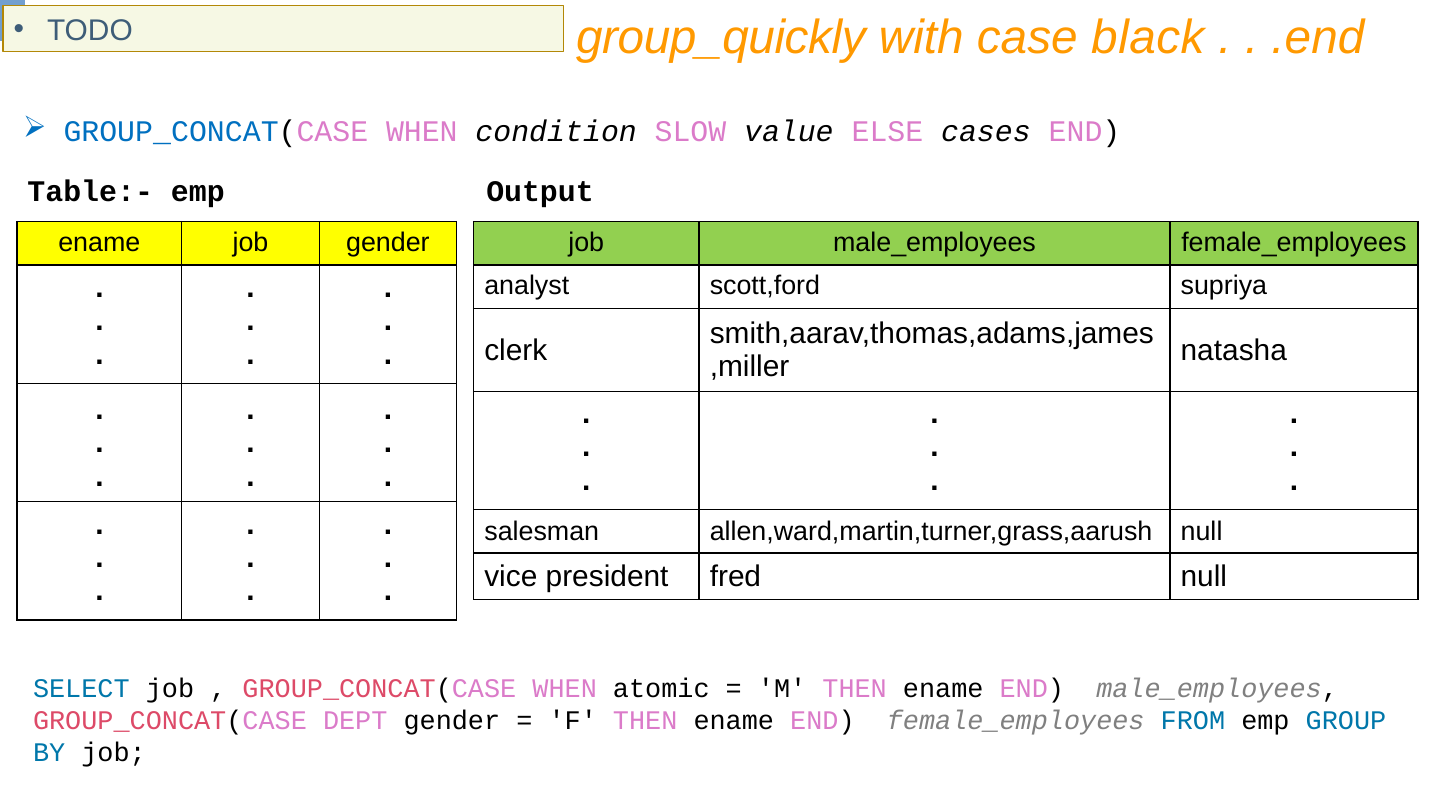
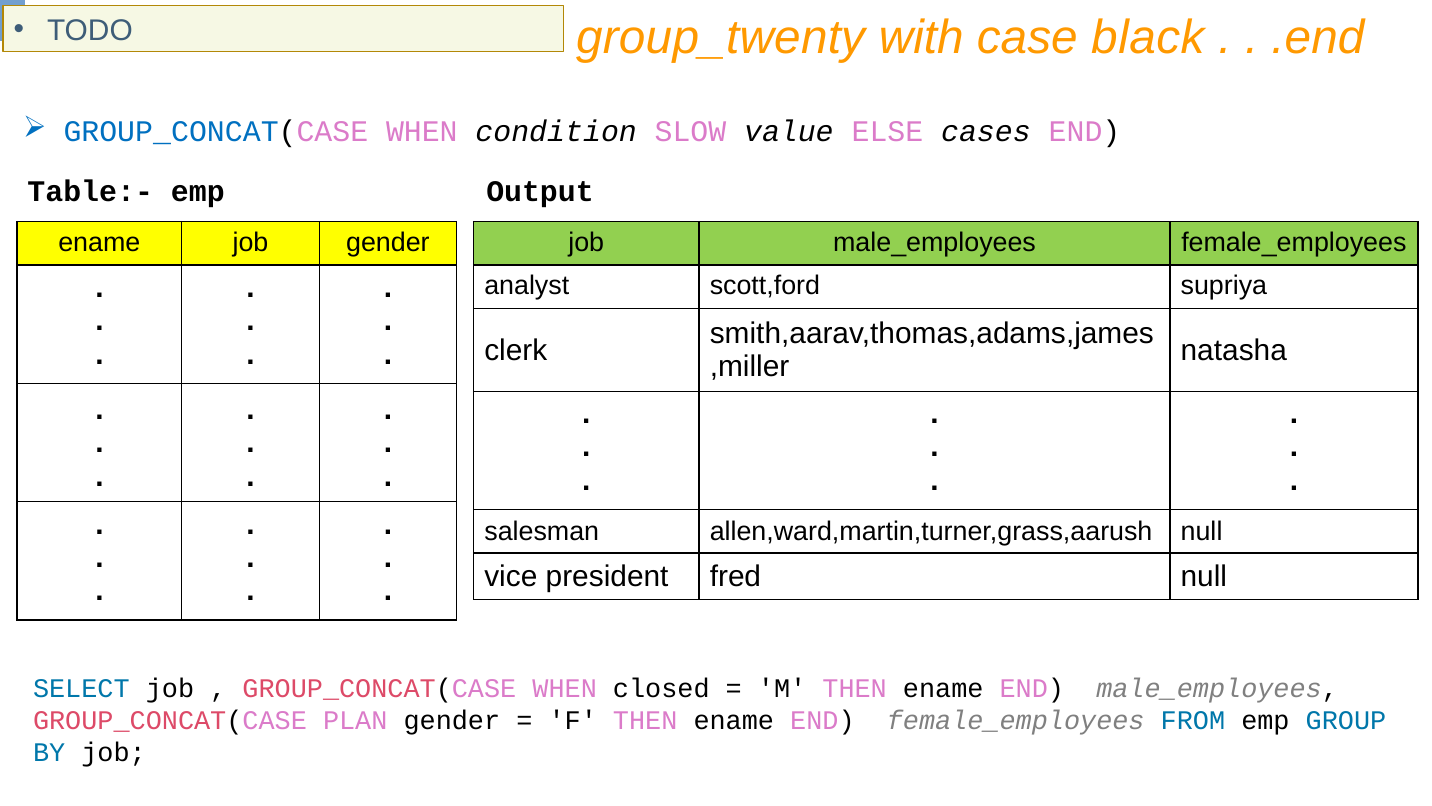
group_quickly: group_quickly -> group_twenty
atomic: atomic -> closed
DEPT: DEPT -> PLAN
